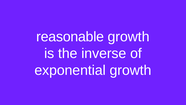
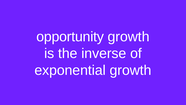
reasonable: reasonable -> opportunity
